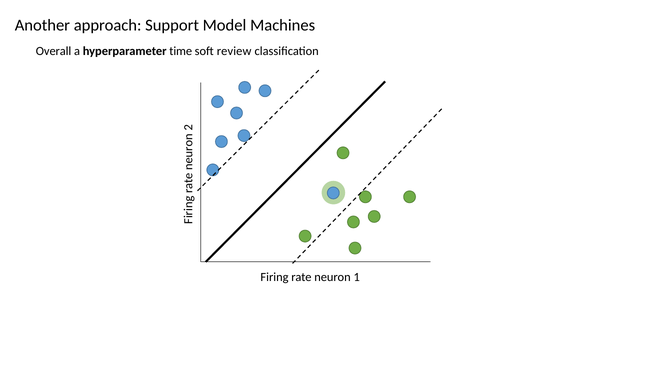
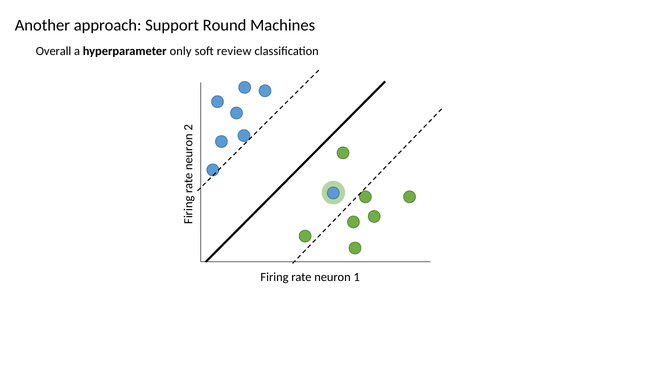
Model: Model -> Round
time: time -> only
